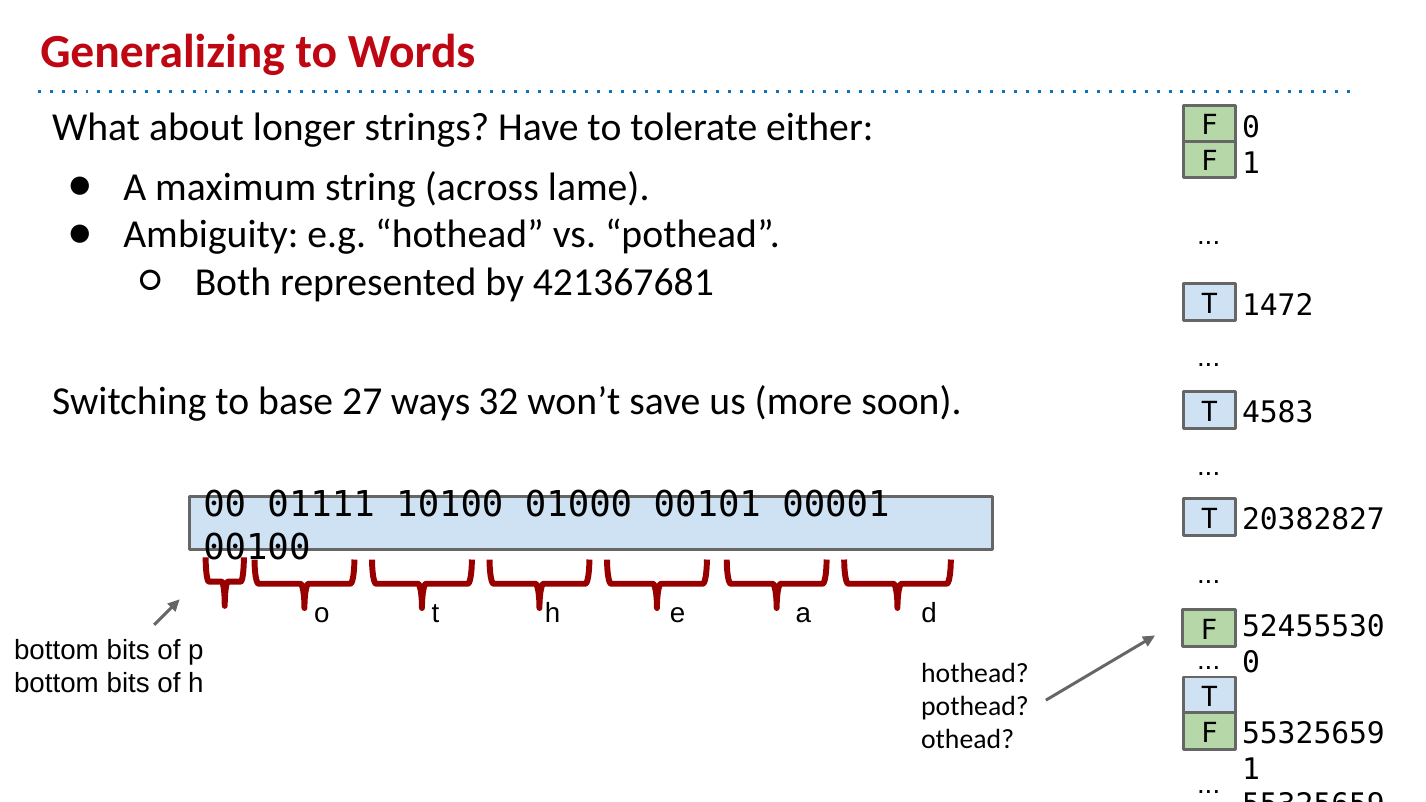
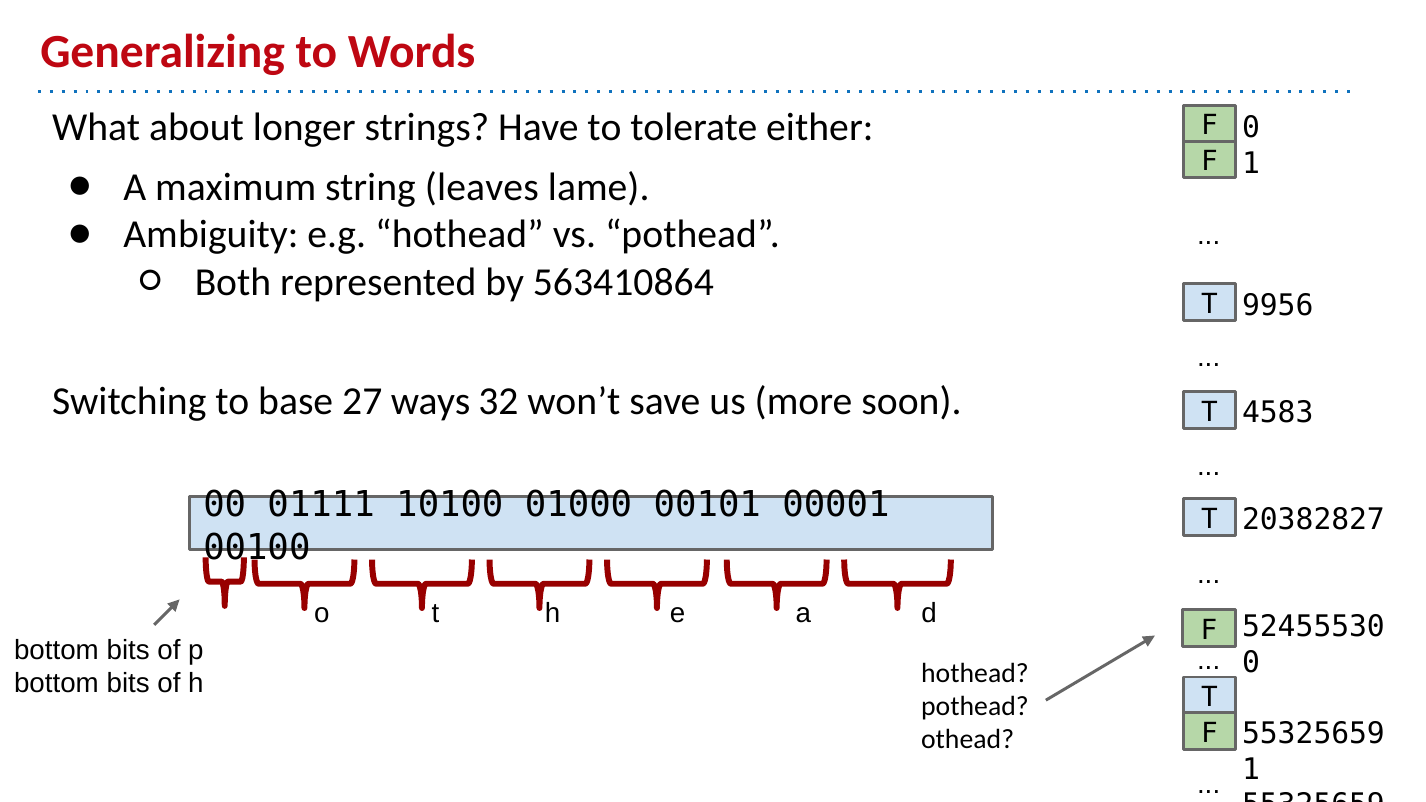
across: across -> leaves
421367681: 421367681 -> 563410864
1472: 1472 -> 9956
